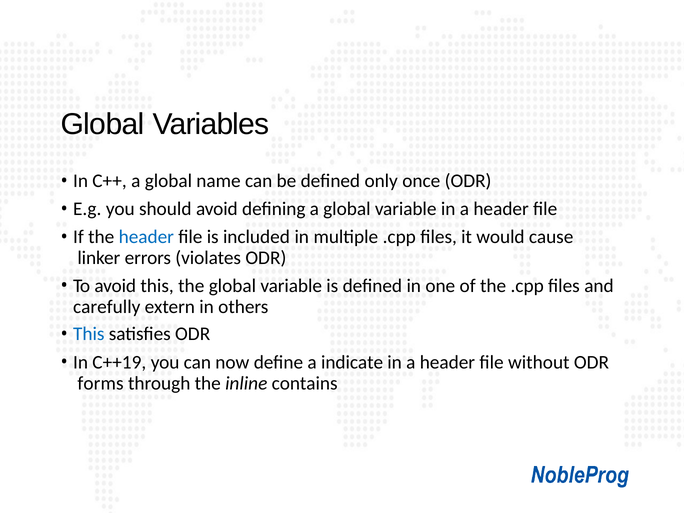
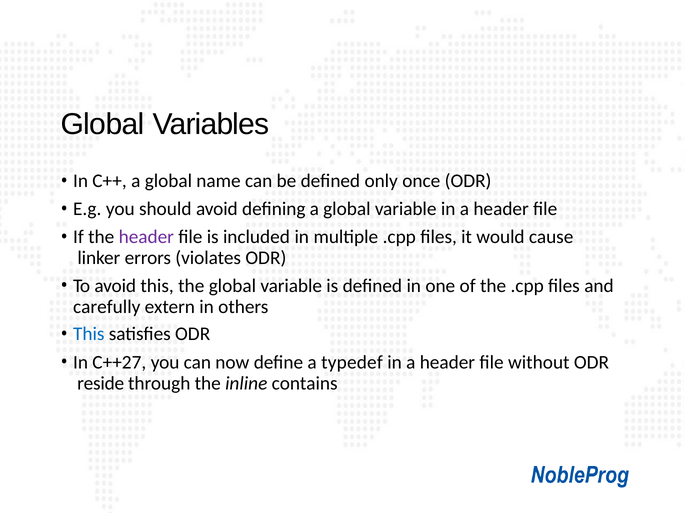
header at (146, 237) colour: blue -> purple
C++19: C++19 -> C++27
indicate: indicate -> typedef
forms: forms -> reside
